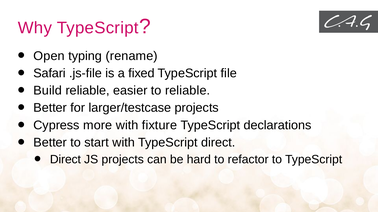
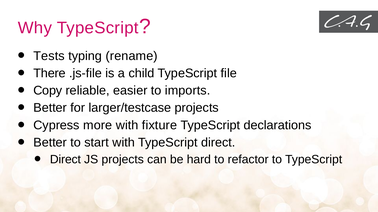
Open: Open -> Tests
Safari: Safari -> There
fixed: fixed -> child
Build: Build -> Copy
to reliable: reliable -> imports
